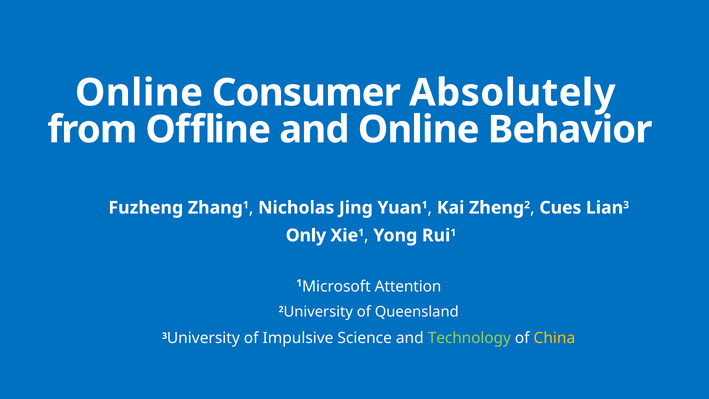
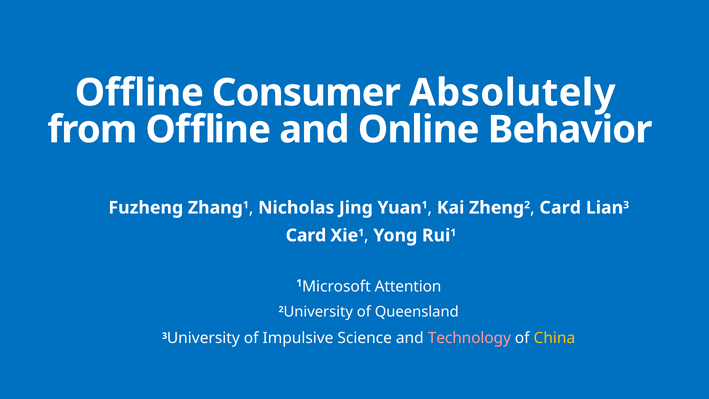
Online at (139, 93): Online -> Offline
Cues at (560, 208): Cues -> Card
Only at (306, 235): Only -> Card
Technology colour: light green -> pink
